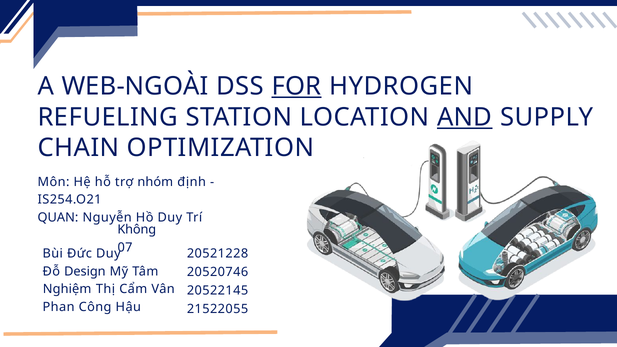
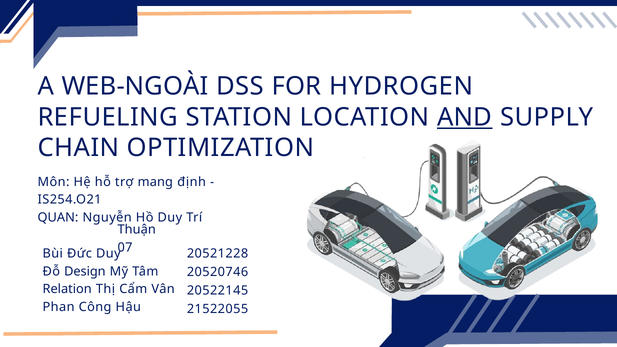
FOR underline: present -> none
nhóm: nhóm -> mang
Không: Không -> Thuận
Nghiệm: Nghiệm -> Relation
